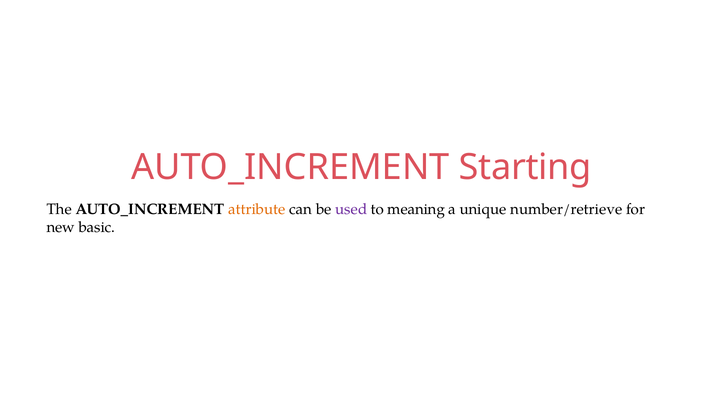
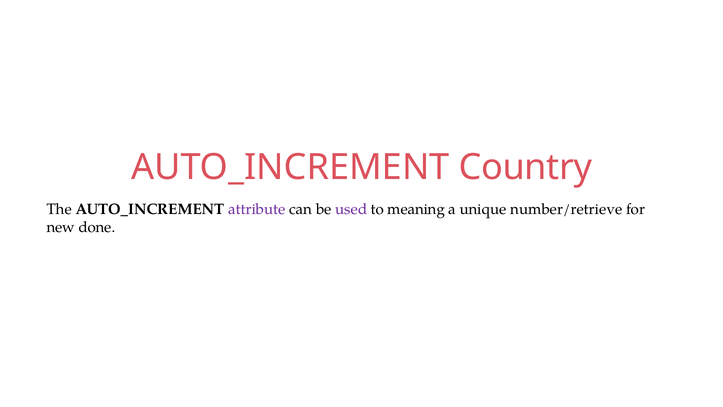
Starting: Starting -> Country
attribute colour: orange -> purple
basic: basic -> done
